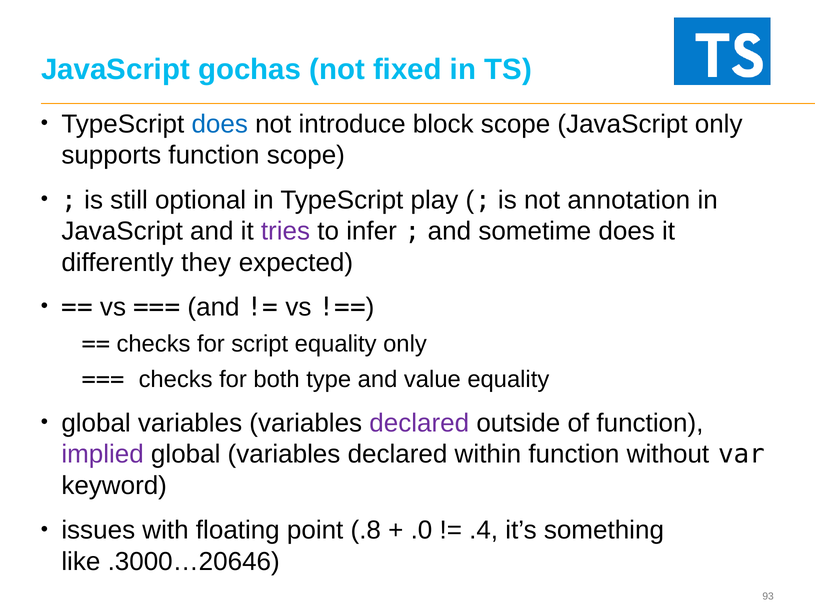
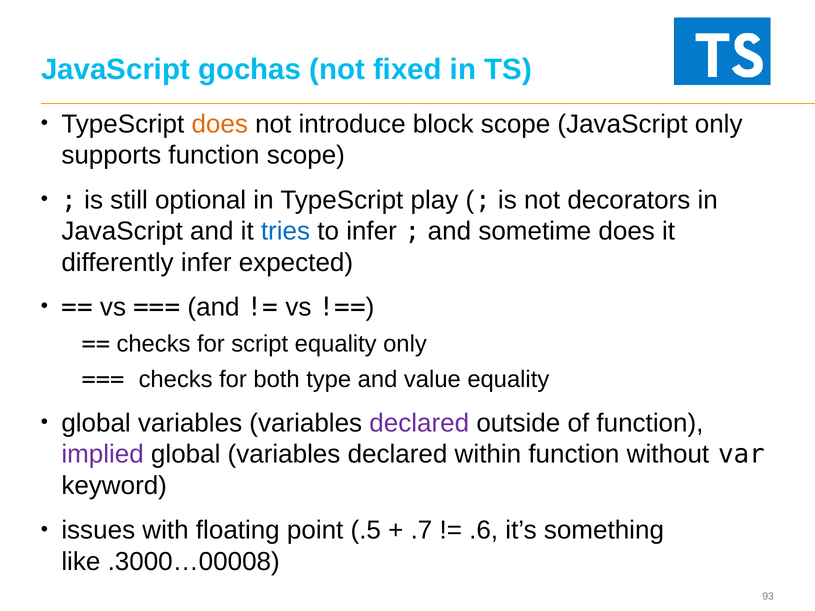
does at (220, 124) colour: blue -> orange
annotation: annotation -> decorators
tries colour: purple -> blue
differently they: they -> infer
.8: .8 -> .5
.0: .0 -> .7
.4: .4 -> .6
.3000…20646: .3000…20646 -> .3000…00008
